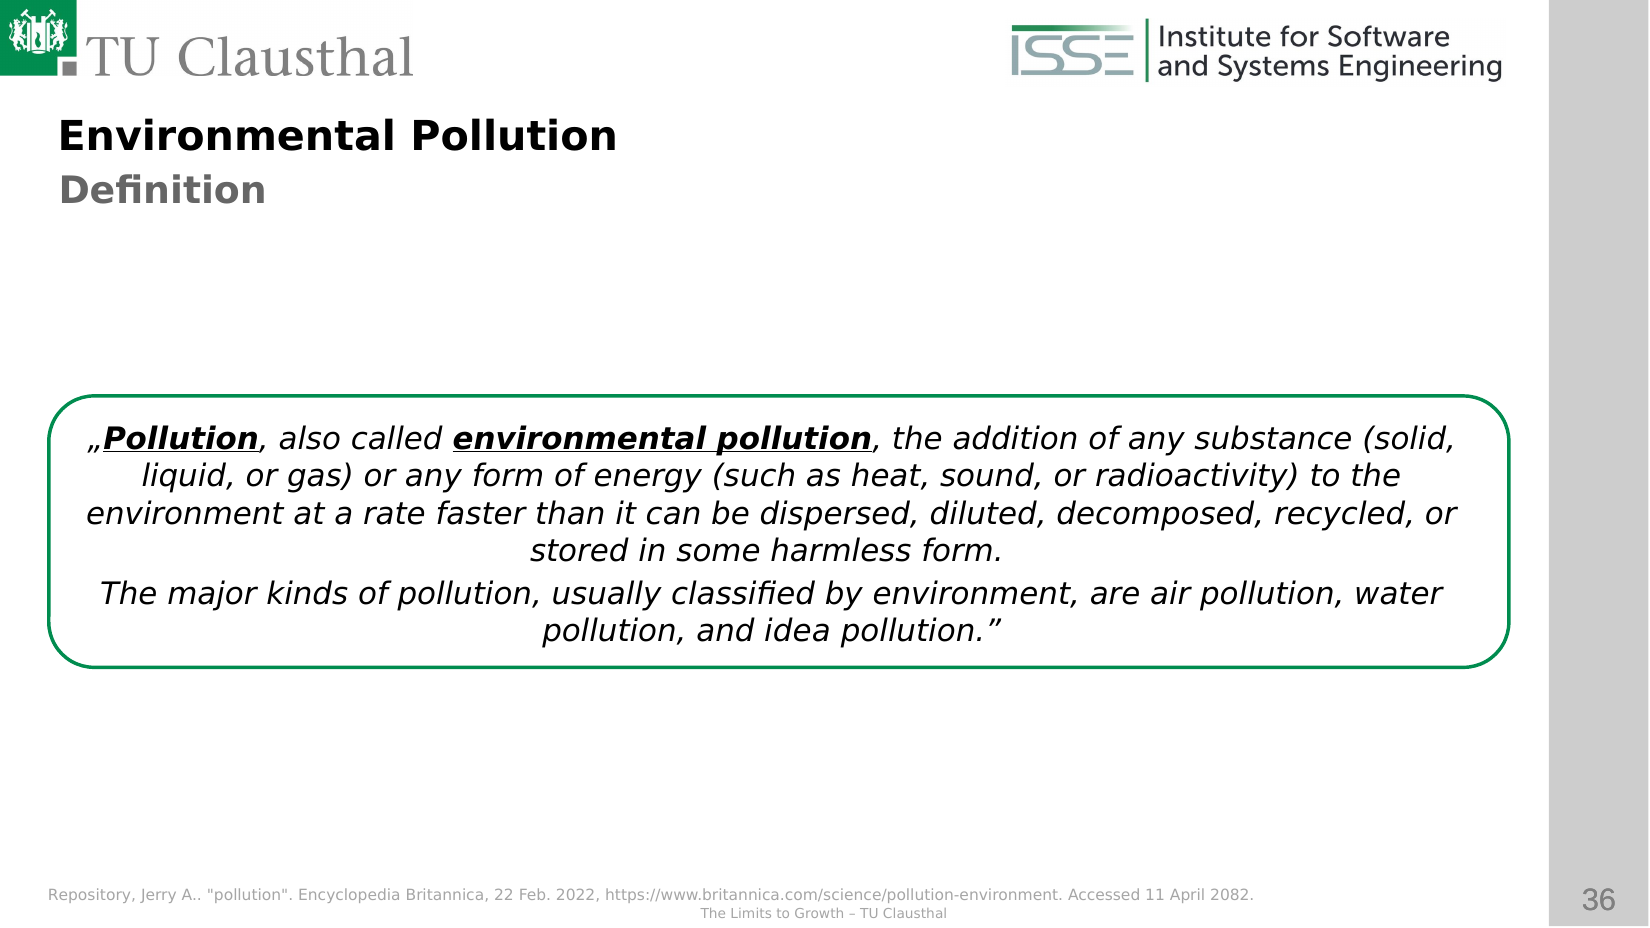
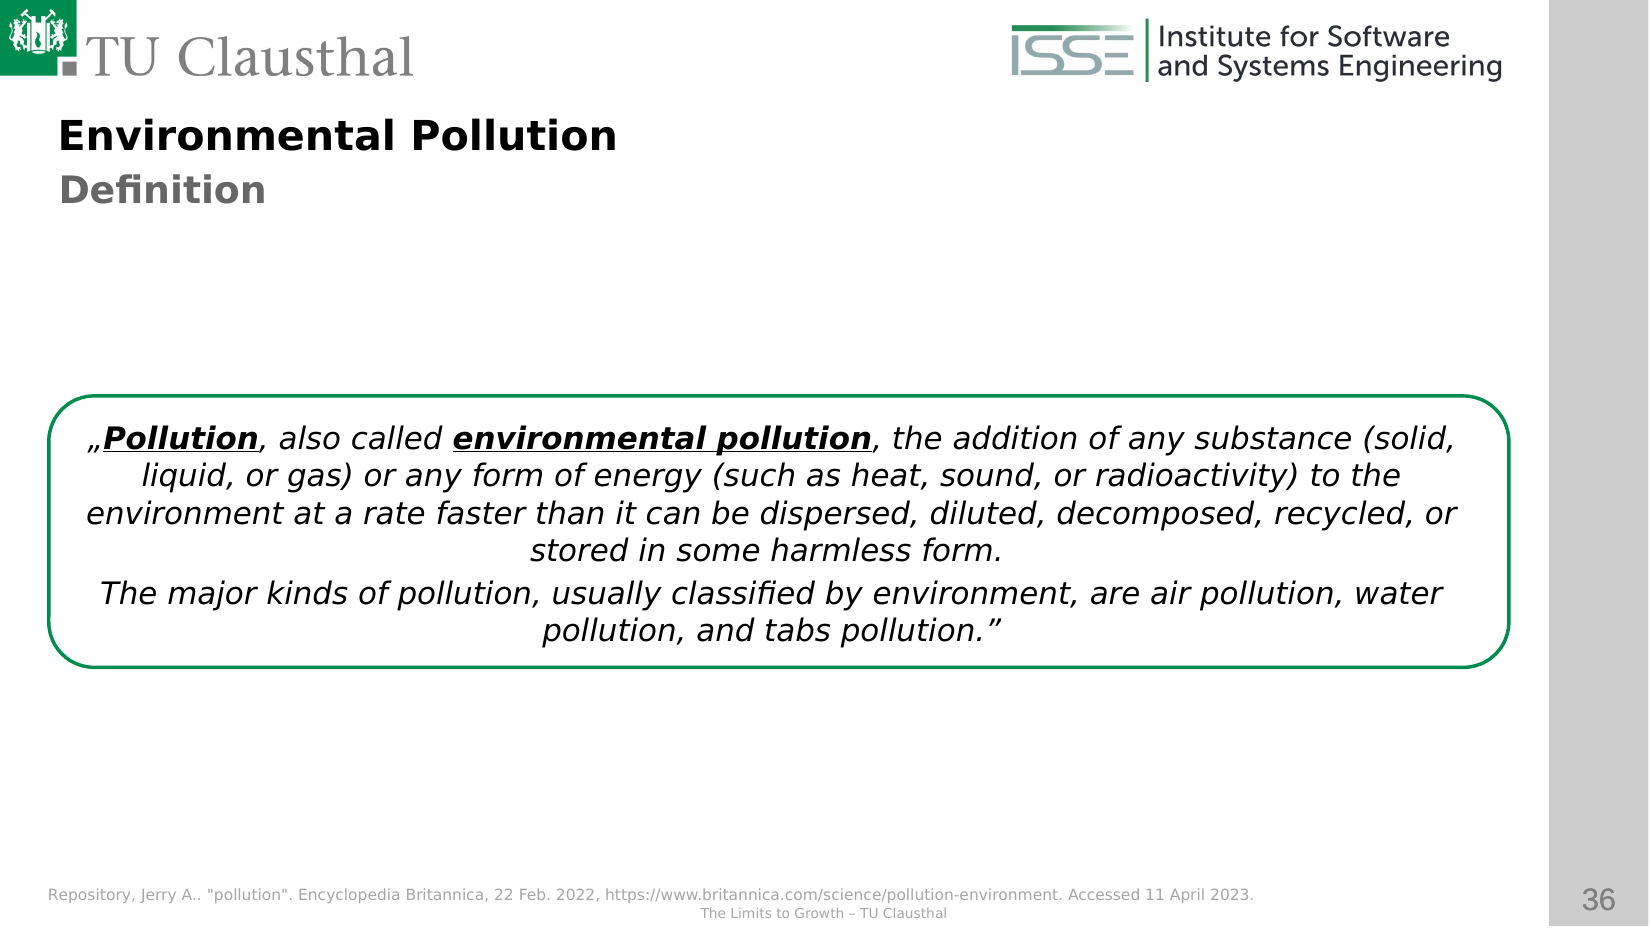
idea: idea -> tabs
2082: 2082 -> 2023
